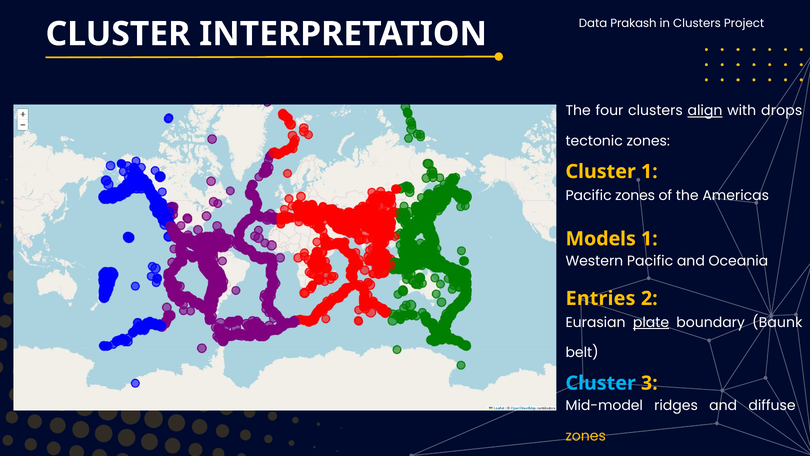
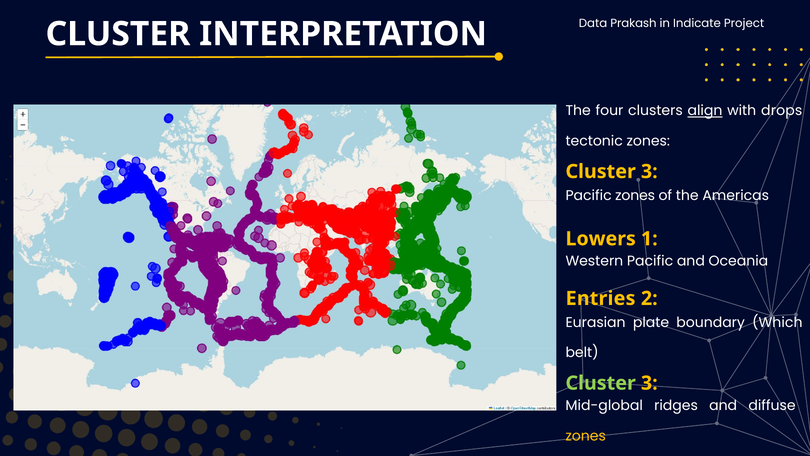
in Clusters: Clusters -> Indicate
1 at (649, 171): 1 -> 3
Models: Models -> Lowers
plate underline: present -> none
Baunk: Baunk -> Which
Cluster at (601, 383) colour: light blue -> light green
Mid-model: Mid-model -> Mid-global
